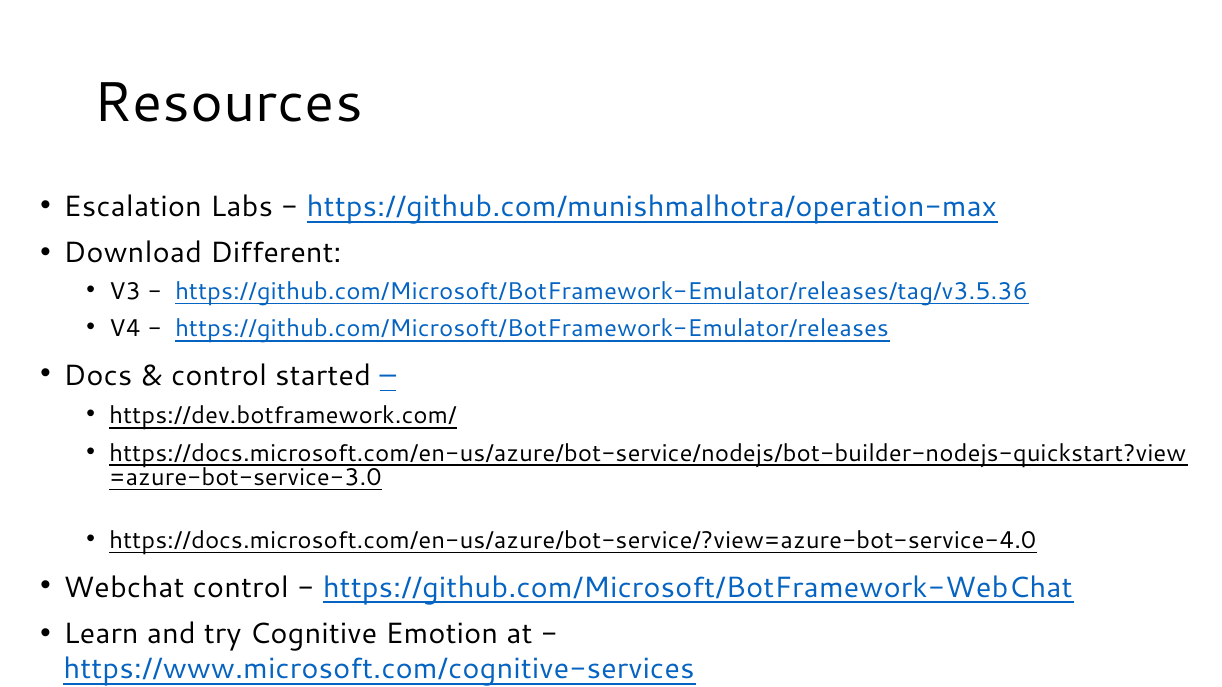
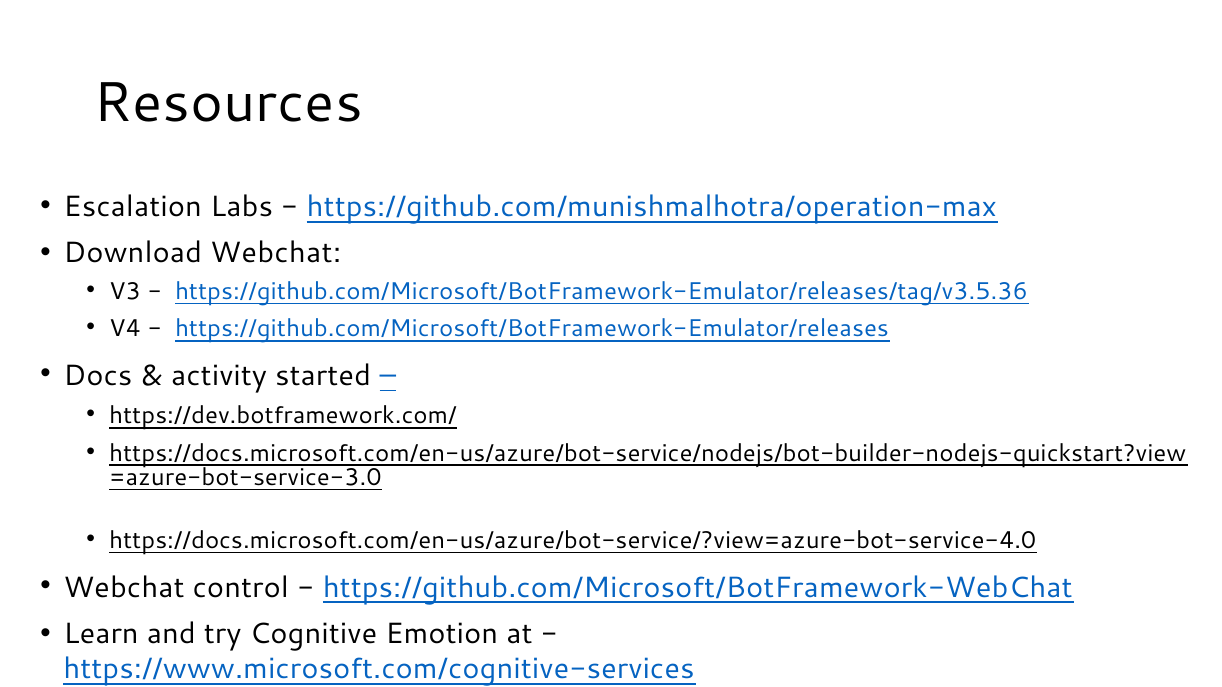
Download Different: Different -> Webchat
control at (219, 376): control -> activity
